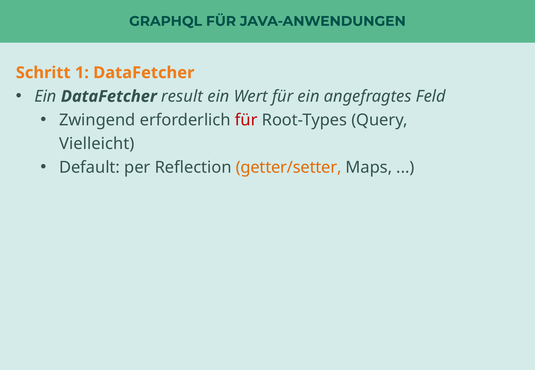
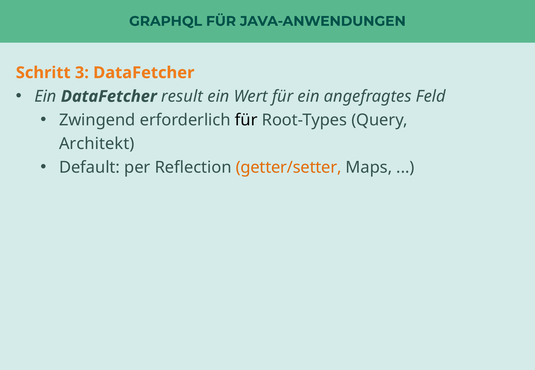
1: 1 -> 3
für at (246, 120) colour: red -> black
Vielleicht: Vielleicht -> Architekt
